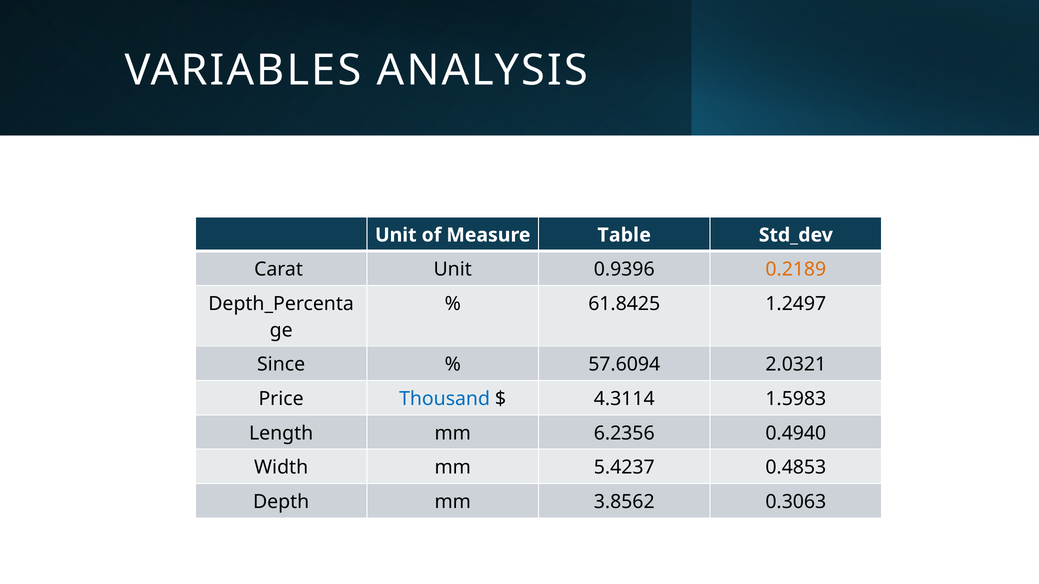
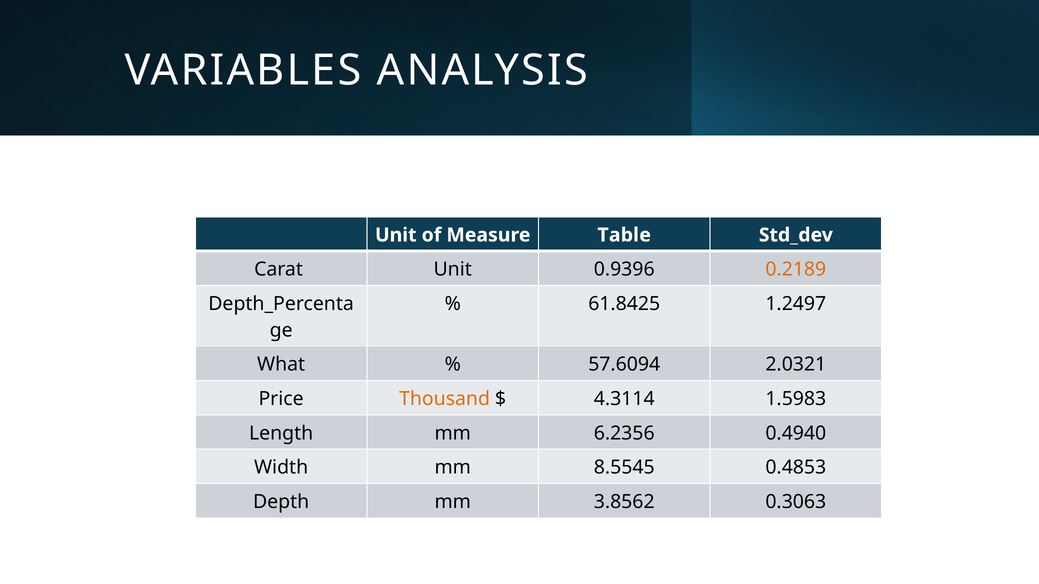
Since: Since -> What
Thousand colour: blue -> orange
5.4237: 5.4237 -> 8.5545
